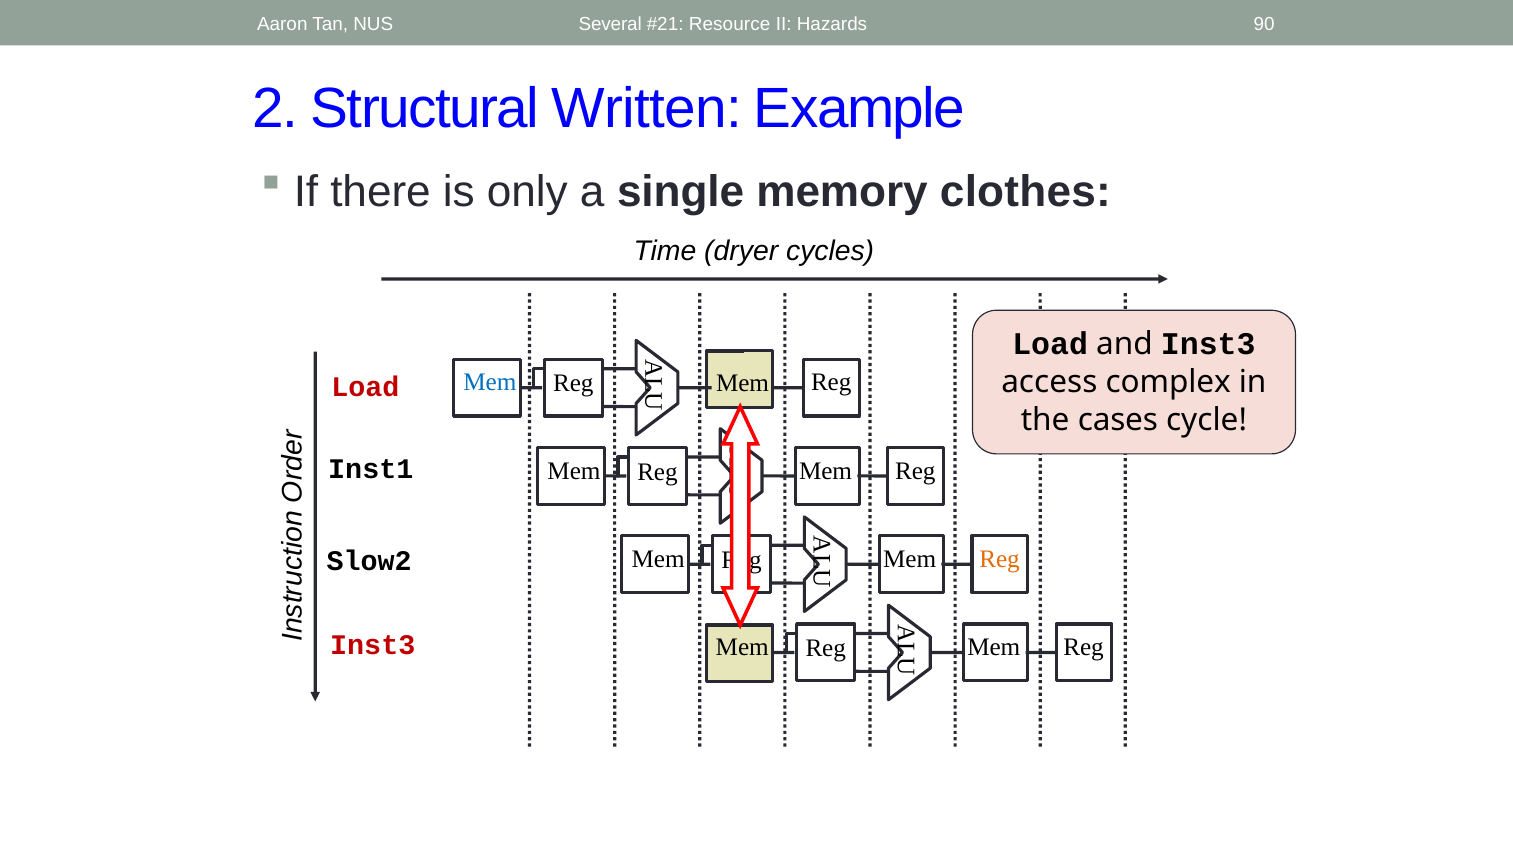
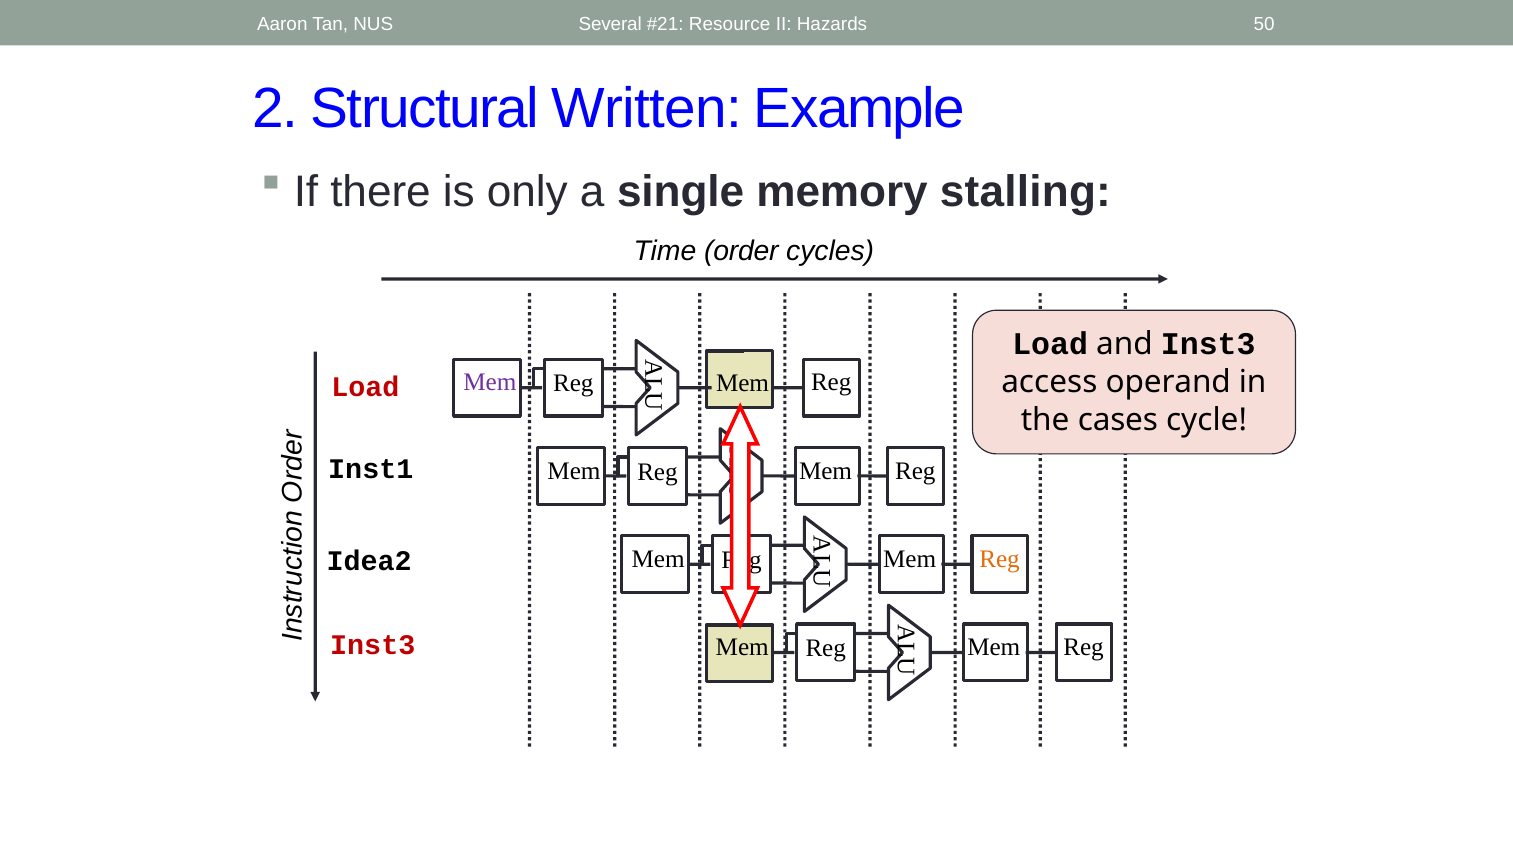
90: 90 -> 50
clothes: clothes -> stalling
dryer: dryer -> order
Mem at (490, 383) colour: blue -> purple
complex: complex -> operand
Slow2: Slow2 -> Idea2
